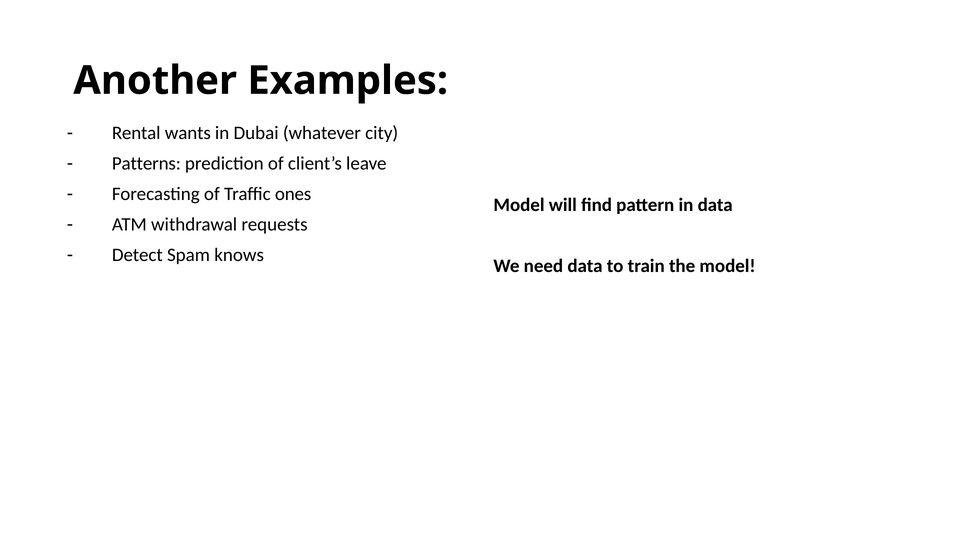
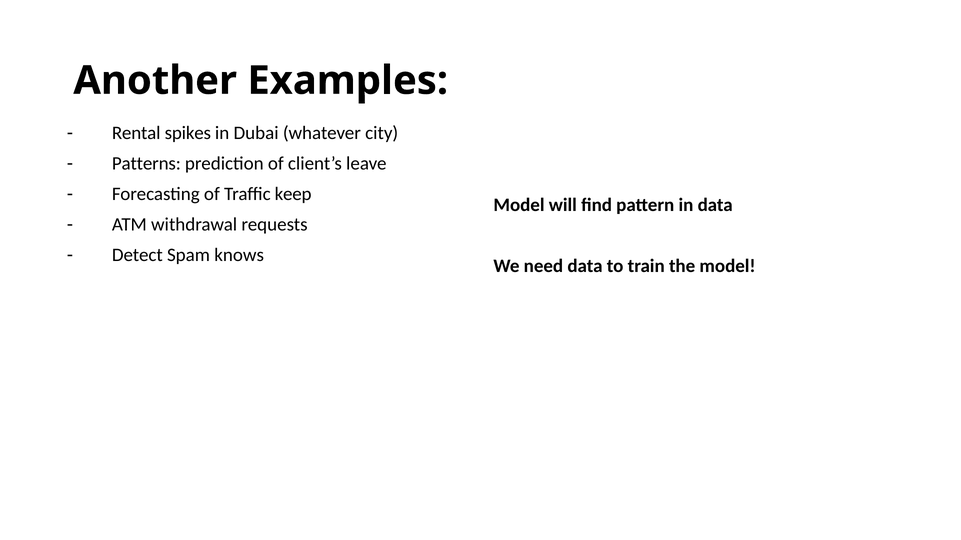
wants: wants -> spikes
ones: ones -> keep
